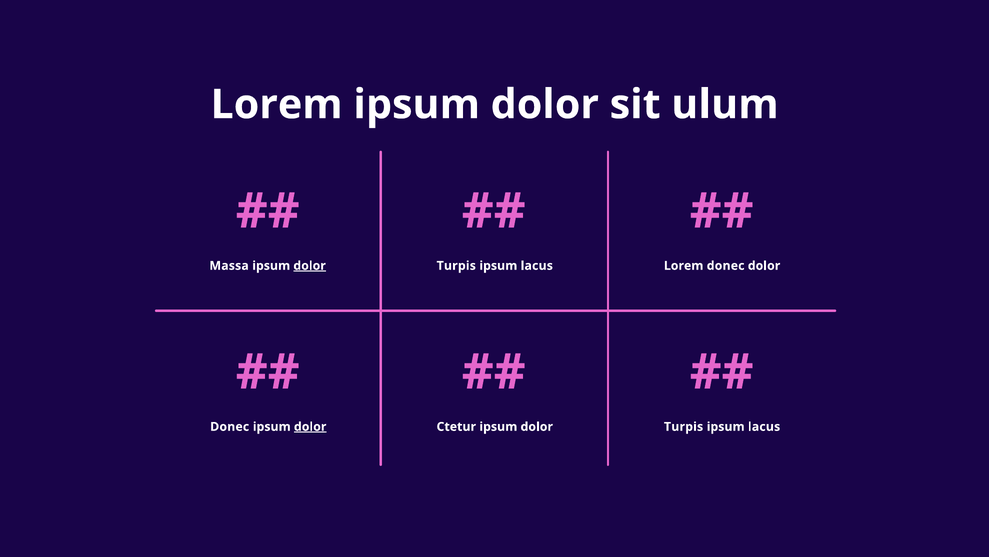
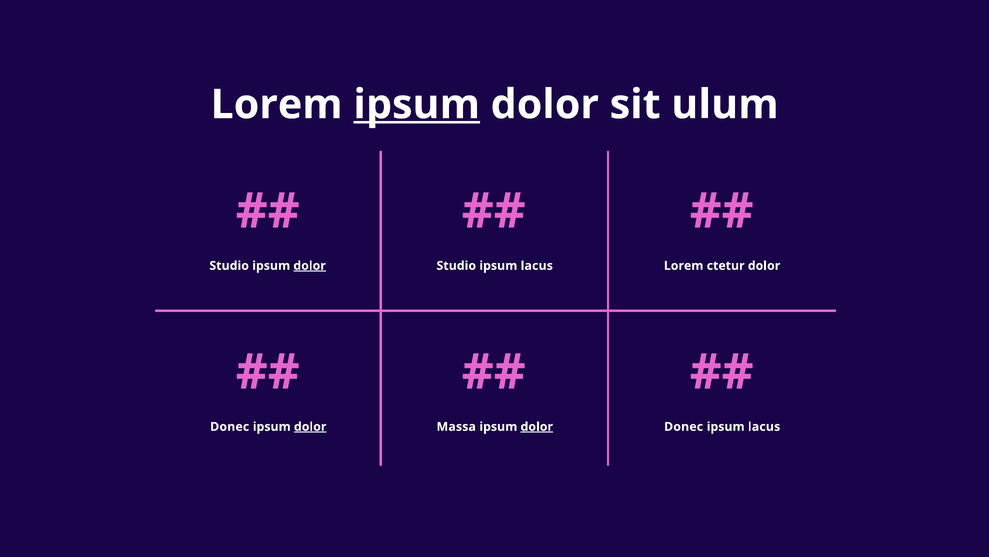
ipsum at (417, 104) underline: none -> present
Massa at (229, 265): Massa -> Studio
Turpis at (456, 265): Turpis -> Studio
Lorem donec: donec -> ctetur
Ctetur: Ctetur -> Massa
dolor at (537, 426) underline: none -> present
Turpis at (684, 426): Turpis -> Donec
